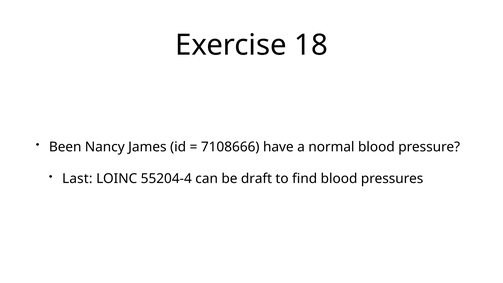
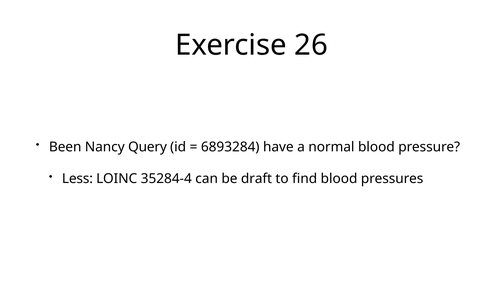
18: 18 -> 26
James: James -> Query
7108666: 7108666 -> 6893284
Last: Last -> Less
55204-4: 55204-4 -> 35284-4
